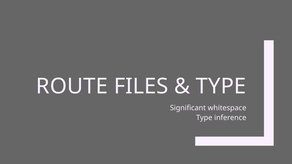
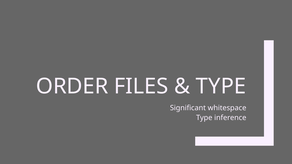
ROUTE: ROUTE -> ORDER
